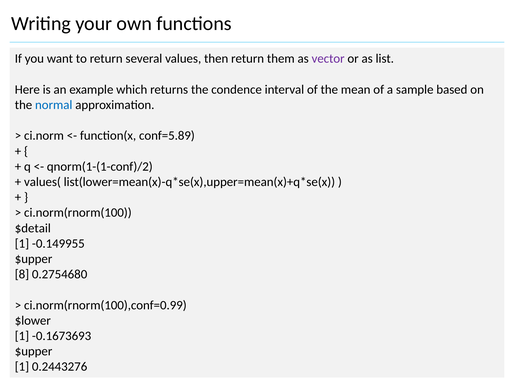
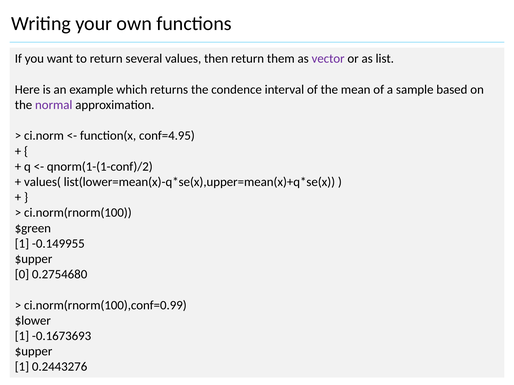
normal colour: blue -> purple
conf=5.89: conf=5.89 -> conf=4.95
$detail: $detail -> $green
8: 8 -> 0
